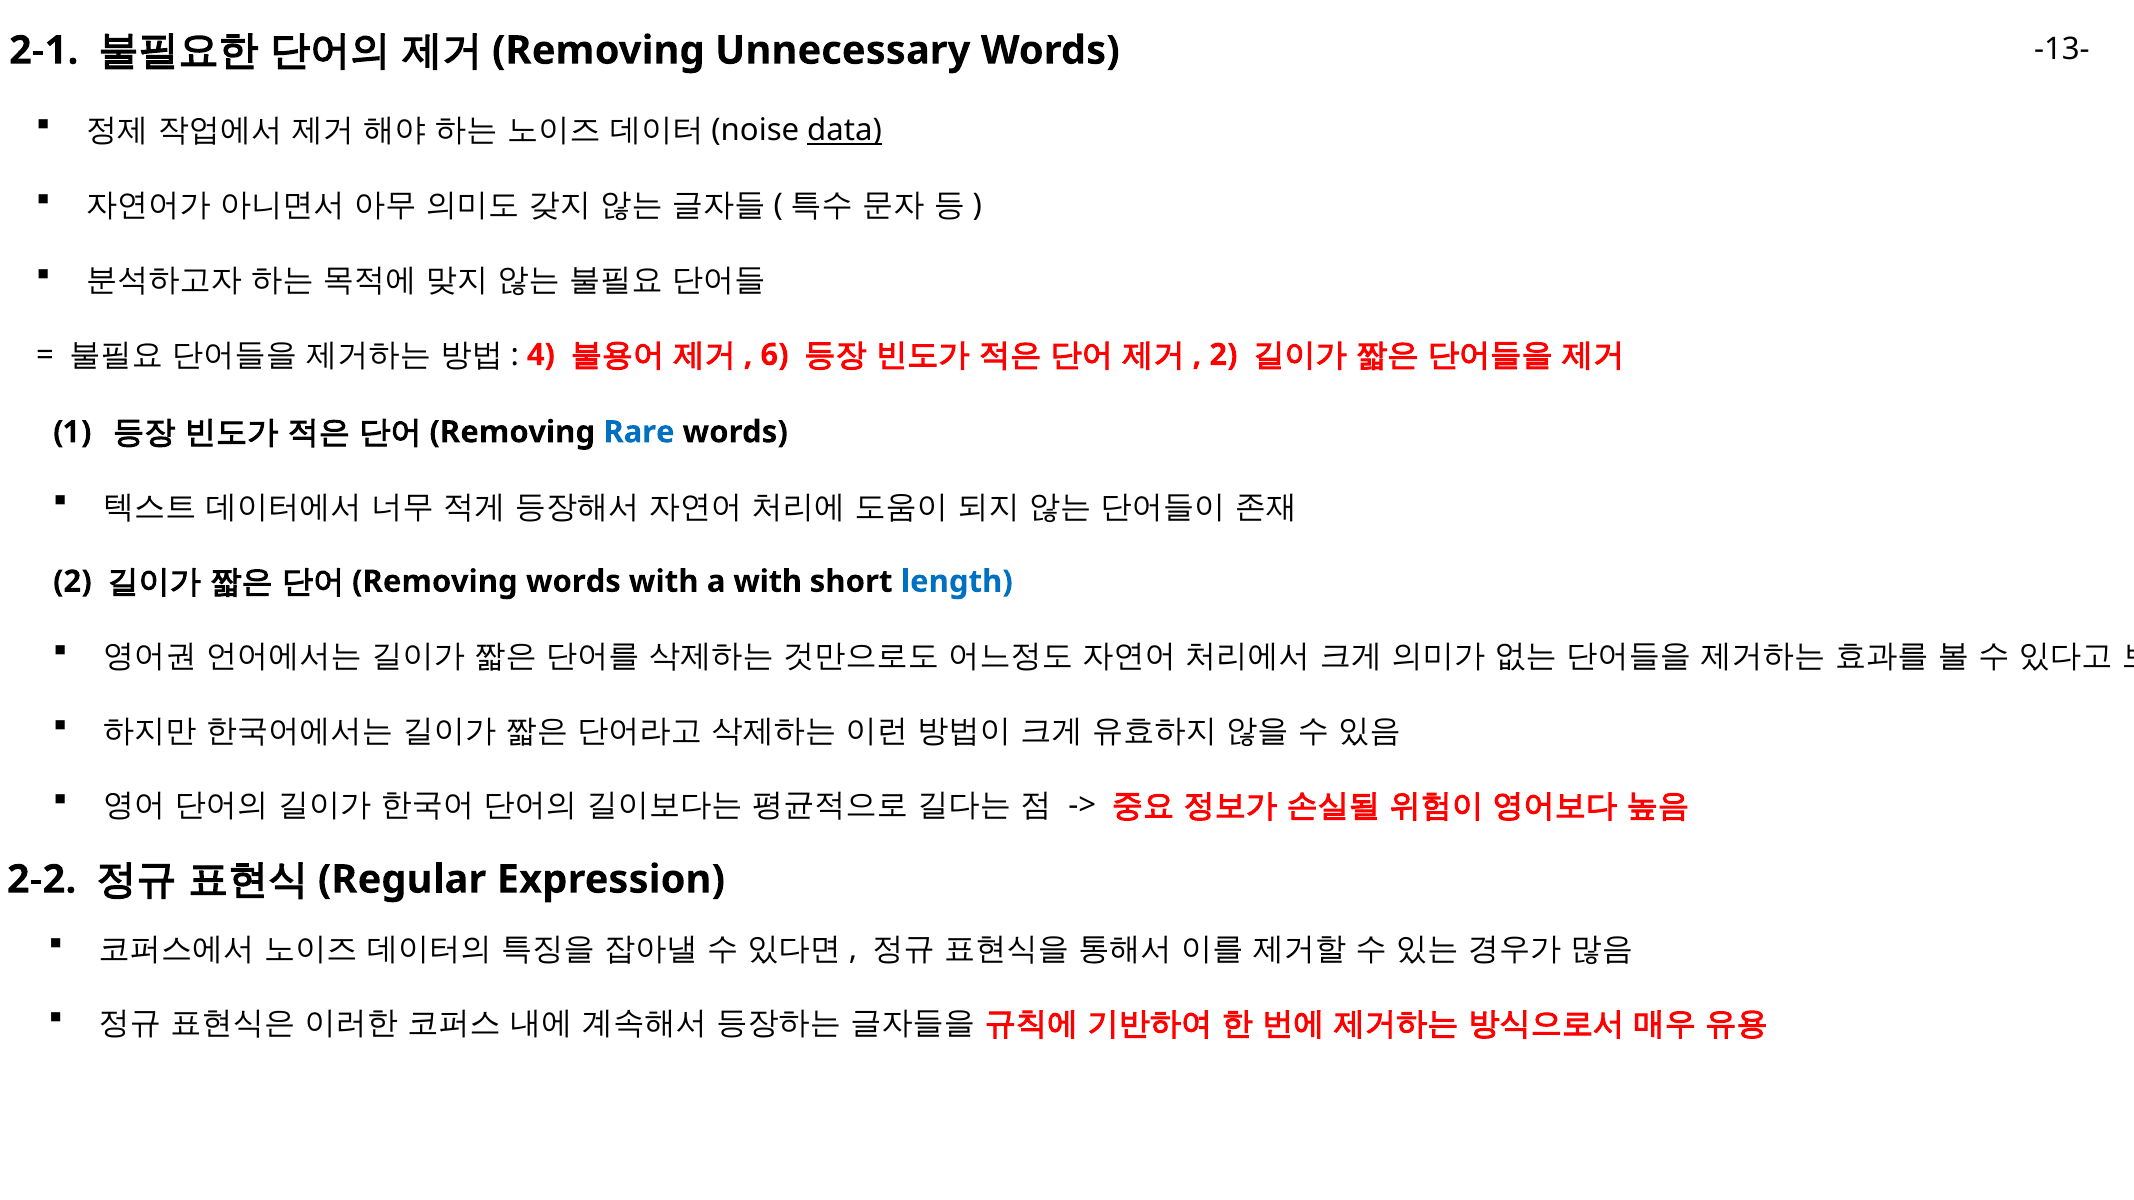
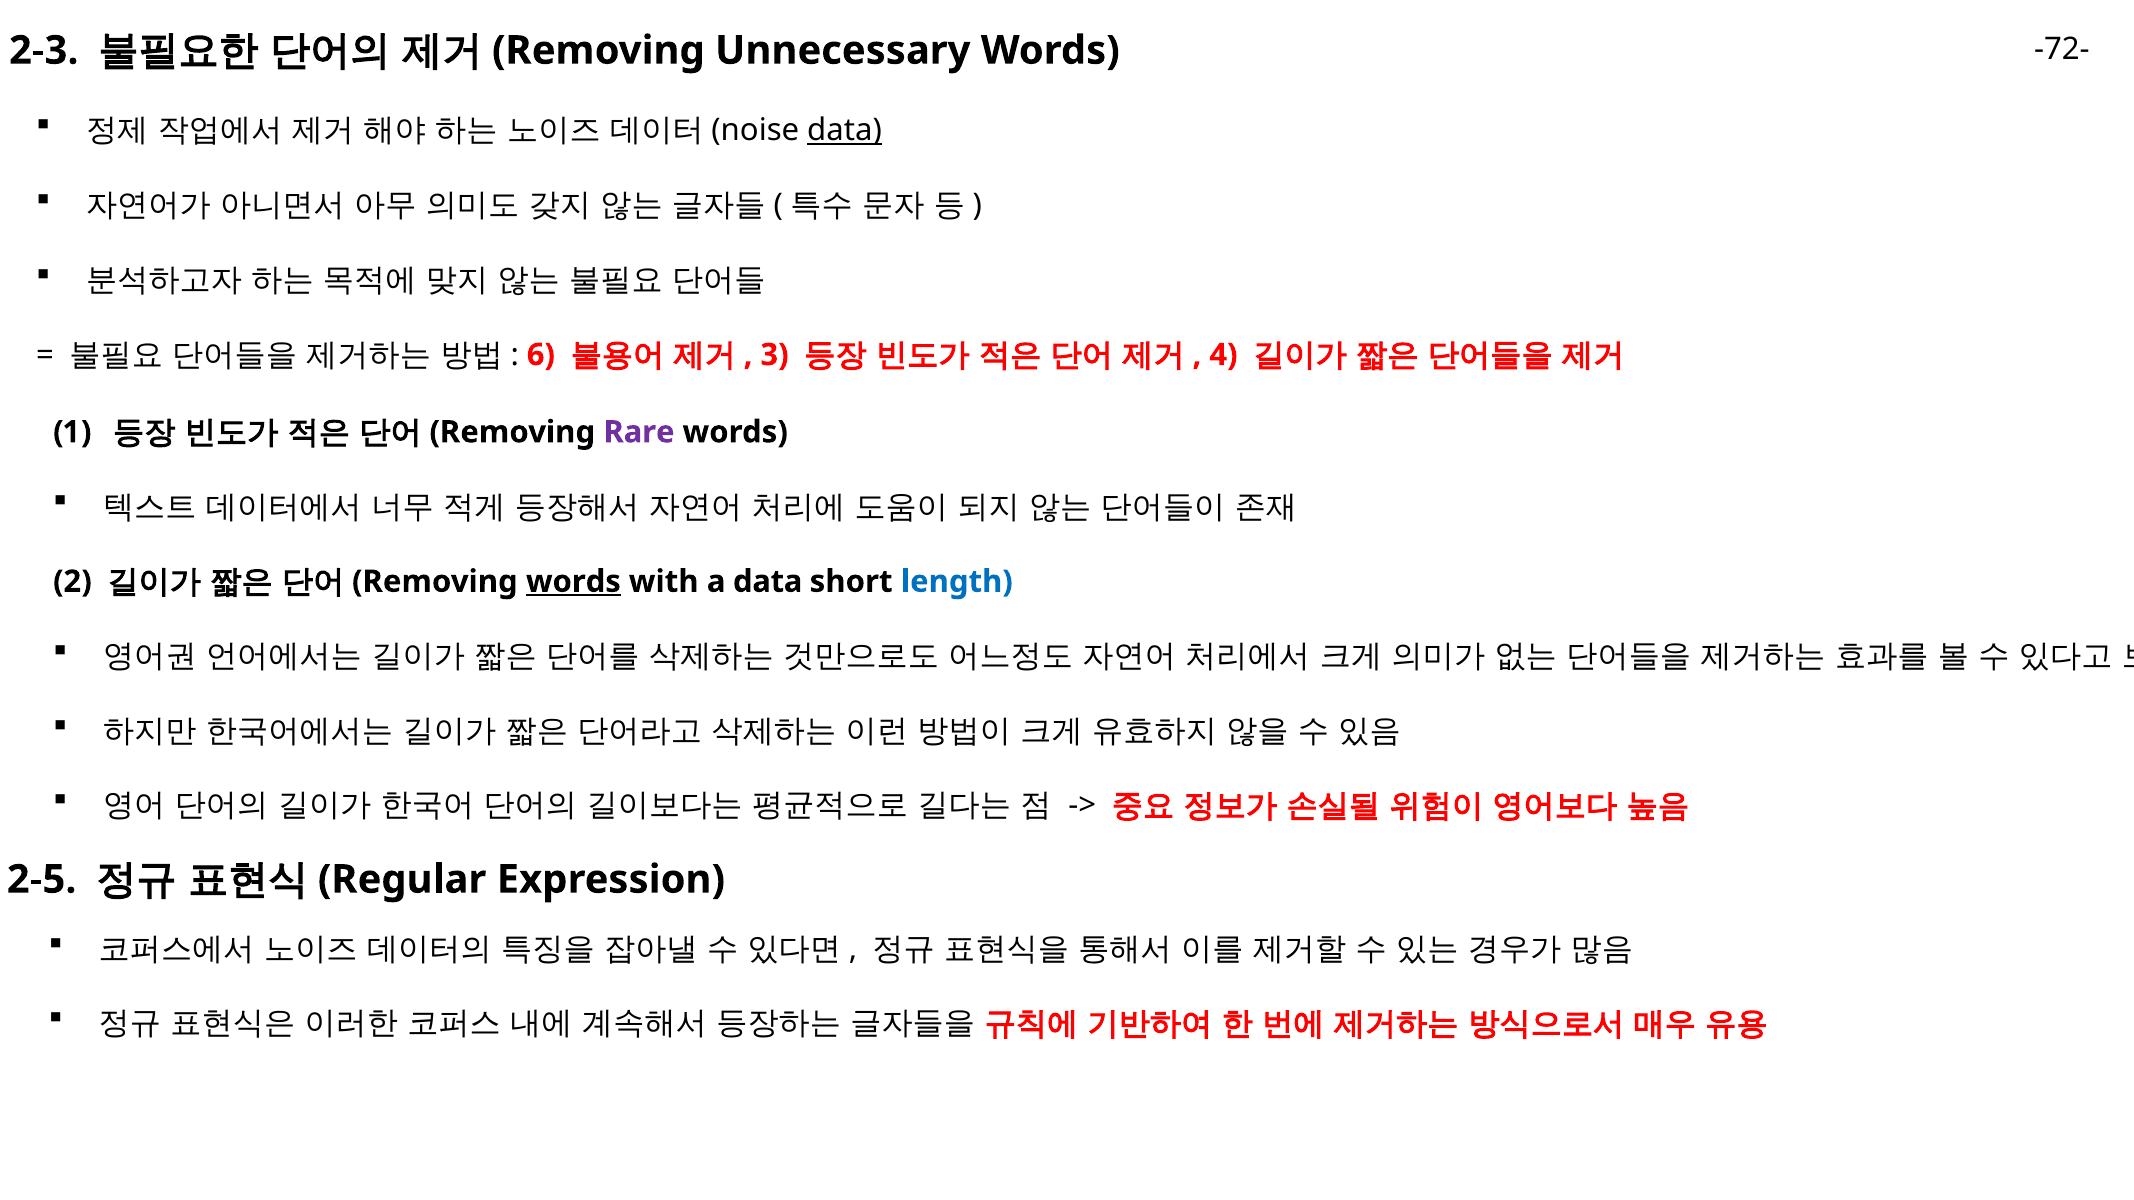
-13-: -13- -> -72-
2-1: 2-1 -> 2-3
4: 4 -> 6
6: 6 -> 3
2 at (1223, 355): 2 -> 4
Rare colour: blue -> purple
words at (573, 582) underline: none -> present
a with: with -> data
2-2: 2-2 -> 2-5
